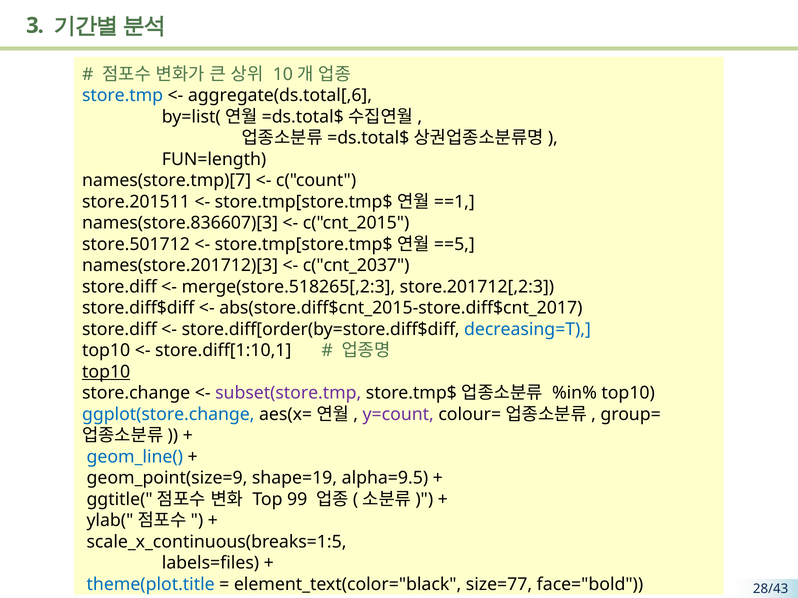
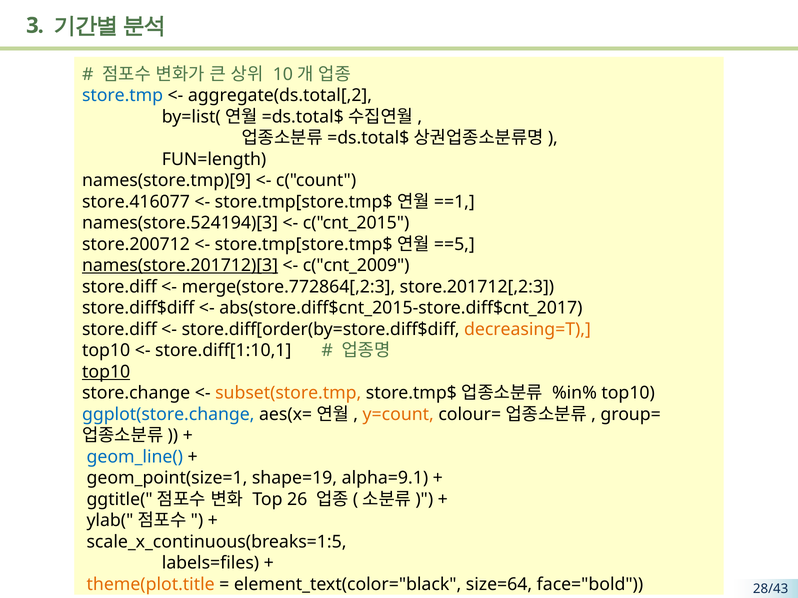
aggregate(ds.total[,6: aggregate(ds.total[,6 -> aggregate(ds.total[,2
names(store.tmp)[7: names(store.tmp)[7 -> names(store.tmp)[9
store.201511: store.201511 -> store.416077
names(store.836607)[3: names(store.836607)[3 -> names(store.524194)[3
store.501712: store.501712 -> store.200712
names(store.201712)[3 underline: none -> present
c("cnt_2037: c("cnt_2037 -> c("cnt_2009
merge(store.518265[,2:3: merge(store.518265[,2:3 -> merge(store.772864[,2:3
decreasing=T colour: blue -> orange
subset(store.tmp colour: purple -> orange
y=count colour: purple -> orange
geom_point(size=9: geom_point(size=9 -> geom_point(size=1
alpha=9.5: alpha=9.5 -> alpha=9.1
99: 99 -> 26
theme(plot.title colour: blue -> orange
size=77: size=77 -> size=64
